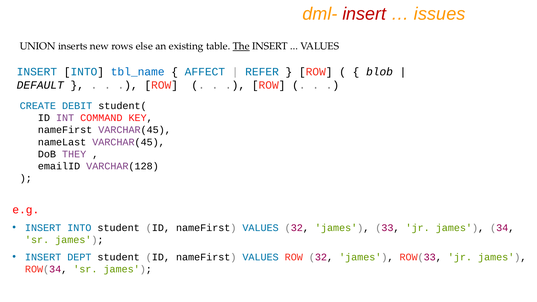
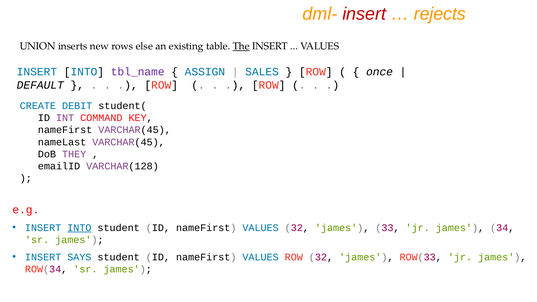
issues: issues -> rejects
tbl_name colour: blue -> purple
AFFECT: AFFECT -> ASSIGN
REFER: REFER -> SALES
blob: blob -> once
INTO at (79, 228) underline: none -> present
DEPT: DEPT -> SAYS
